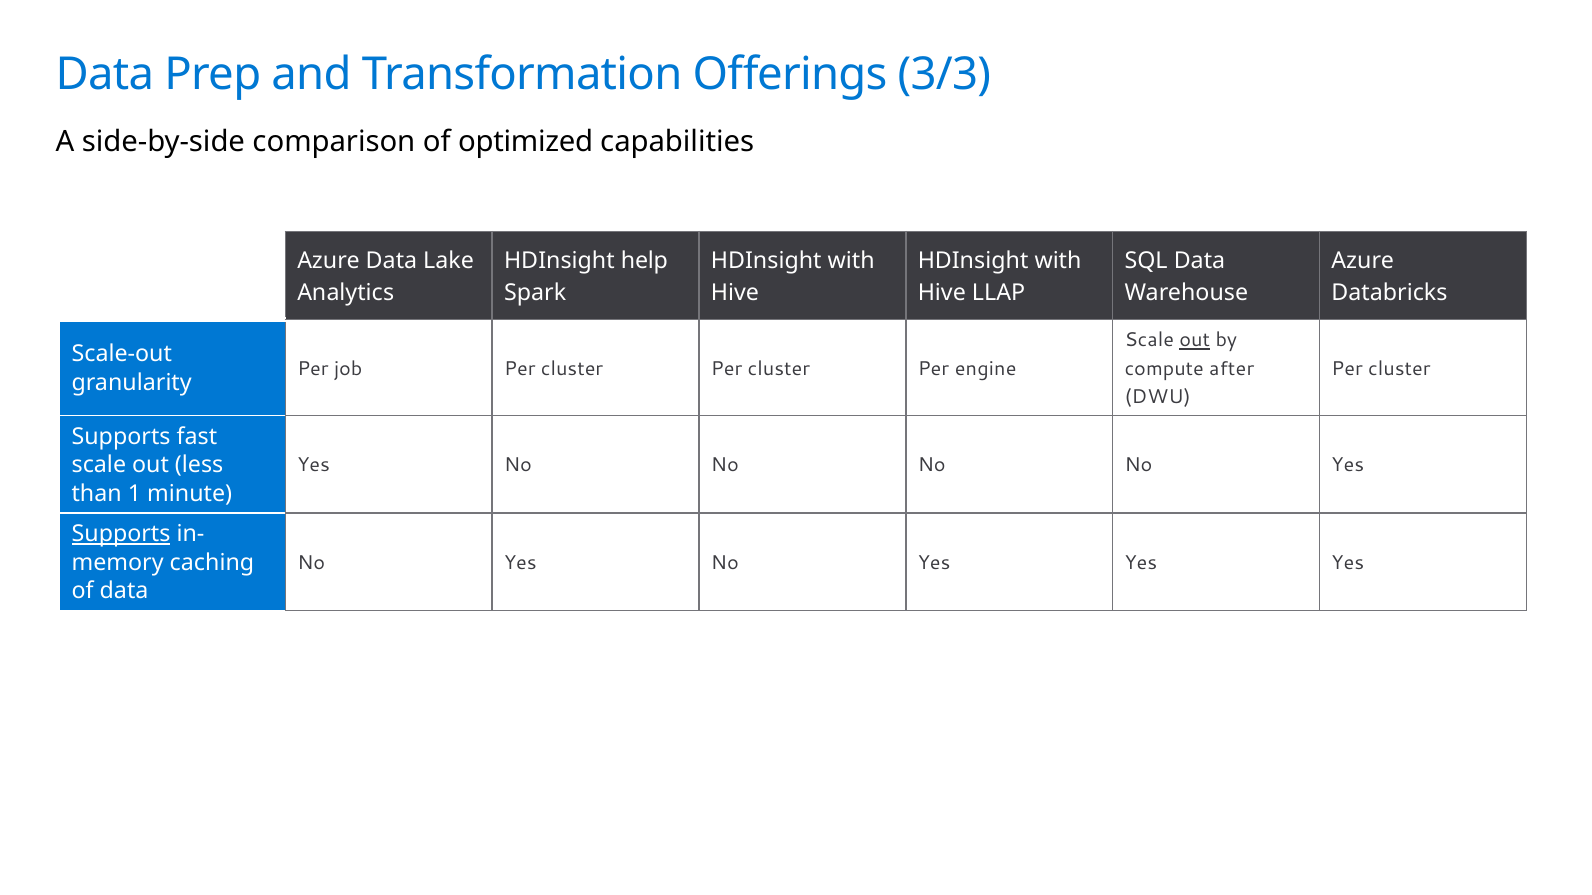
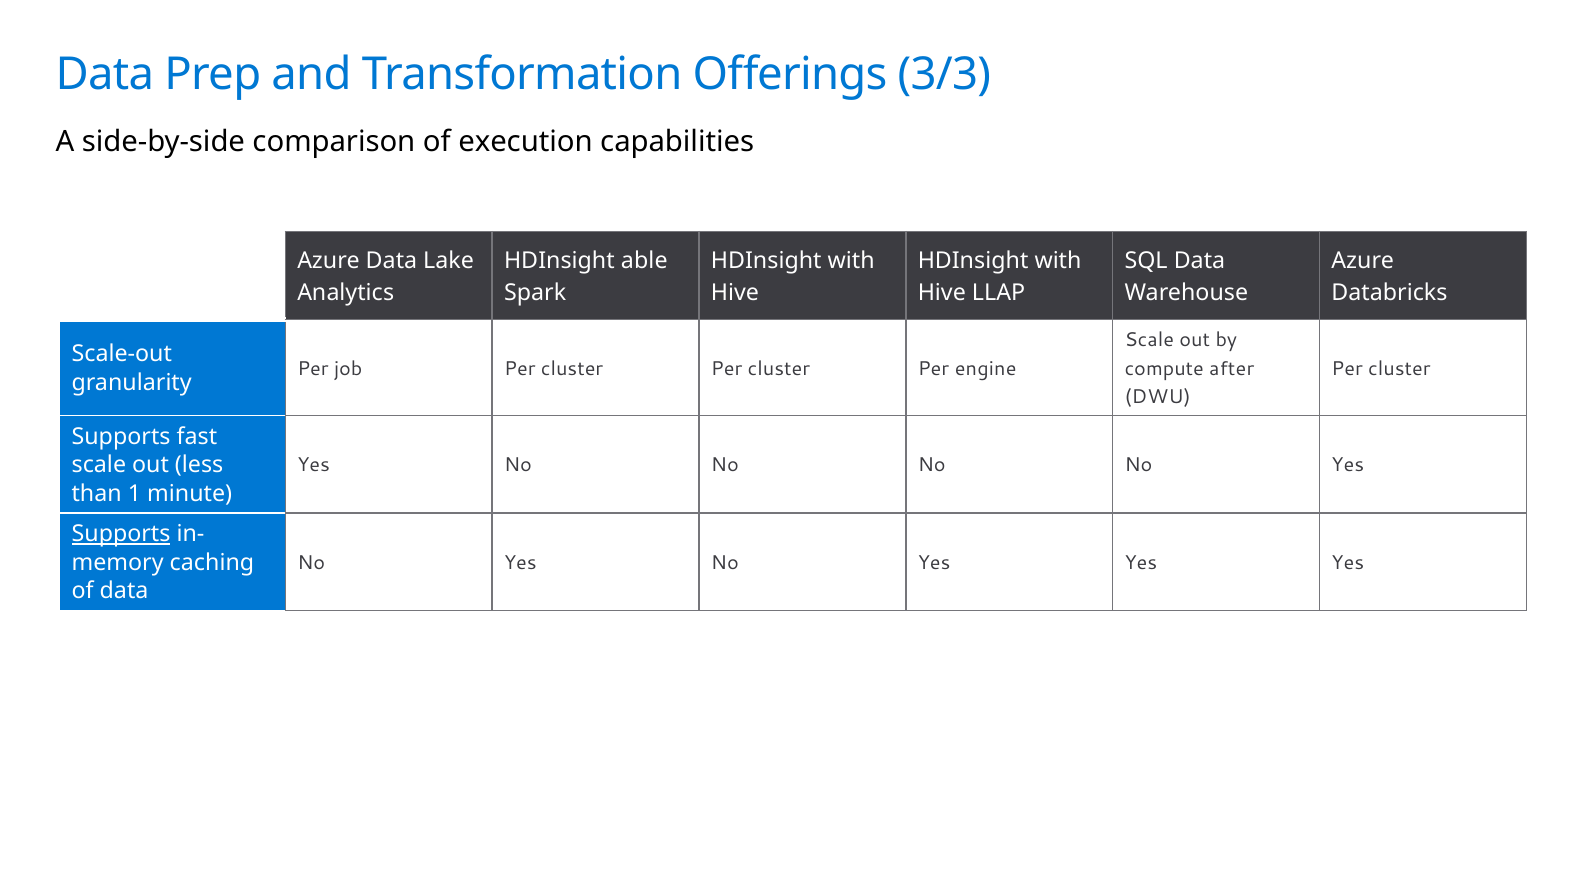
optimized: optimized -> execution
help: help -> able
out at (1195, 341) underline: present -> none
